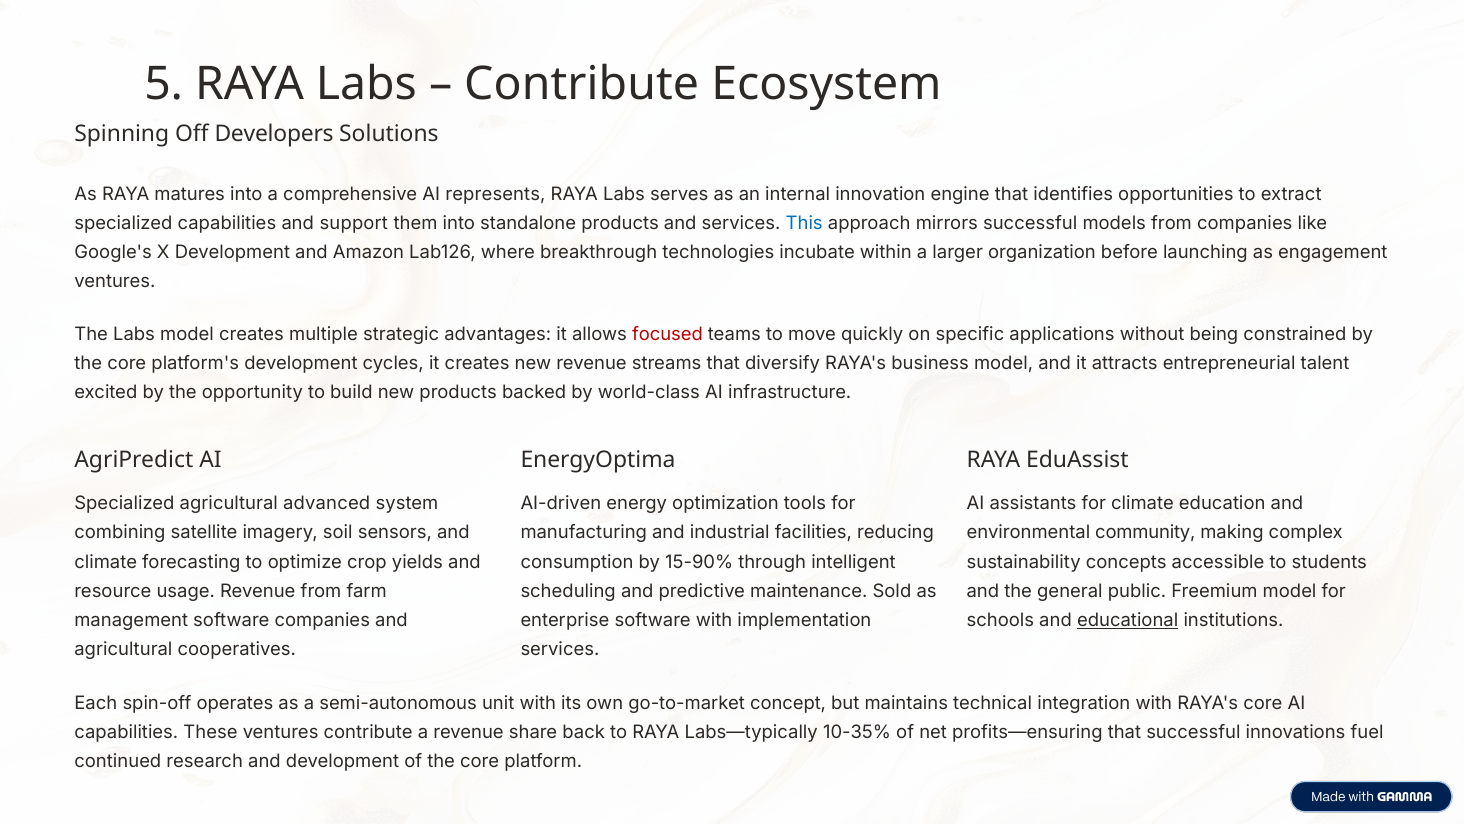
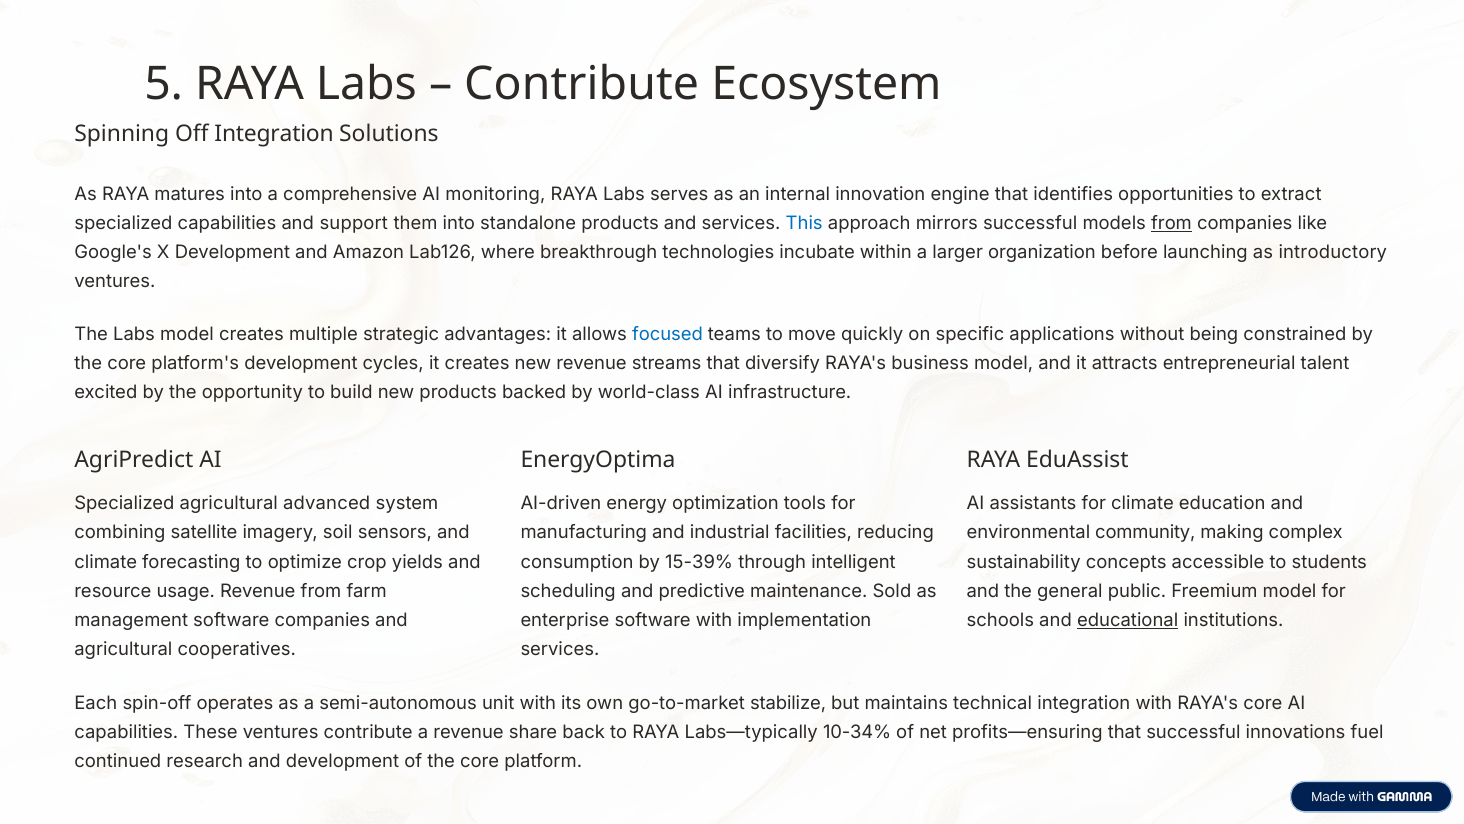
Off Developers: Developers -> Integration
represents: represents -> monitoring
from at (1172, 223) underline: none -> present
engagement: engagement -> introductory
focused colour: red -> blue
15-90%: 15-90% -> 15-39%
concept: concept -> stabilize
10-35%: 10-35% -> 10-34%
